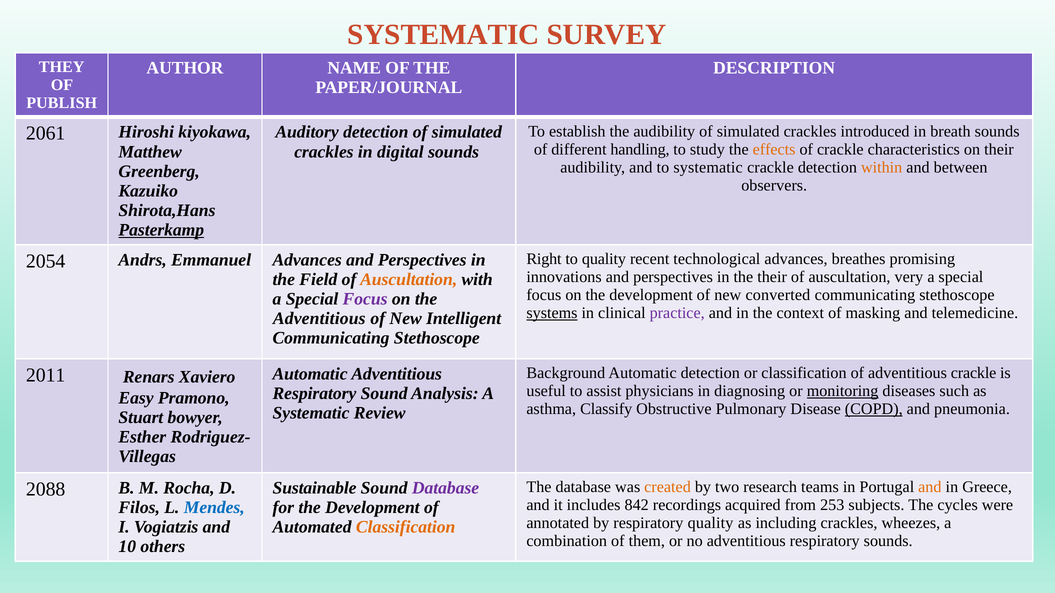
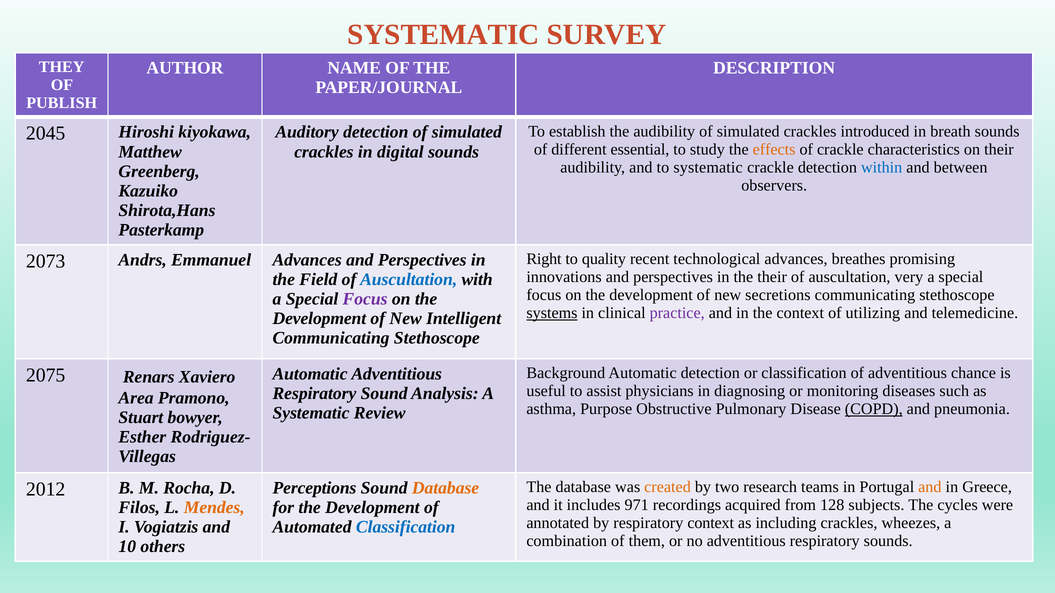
2061: 2061 -> 2045
handling: handling -> essential
within colour: orange -> blue
Pasterkamp underline: present -> none
2054: 2054 -> 2073
Auscultation at (409, 280) colour: orange -> blue
converted: converted -> secretions
masking: masking -> utilizing
Adventitious at (319, 319): Adventitious -> Development
adventitious crackle: crackle -> chance
2011: 2011 -> 2075
monitoring underline: present -> none
Easy: Easy -> Area
Classify: Classify -> Purpose
Sustainable: Sustainable -> Perceptions
Database at (446, 488) colour: purple -> orange
2088: 2088 -> 2012
842: 842 -> 971
253: 253 -> 128
Mendes colour: blue -> orange
respiratory quality: quality -> context
Classification at (406, 527) colour: orange -> blue
